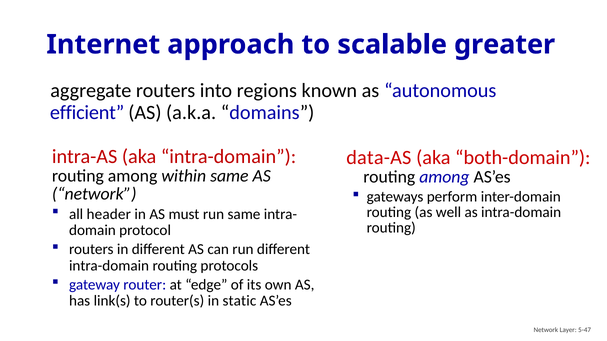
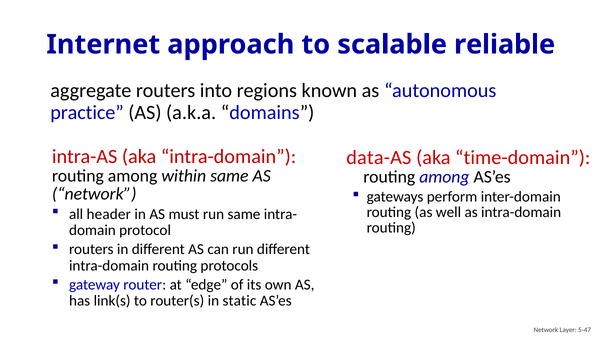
greater: greater -> reliable
efficient: efficient -> practice
both-domain: both-domain -> time-domain
